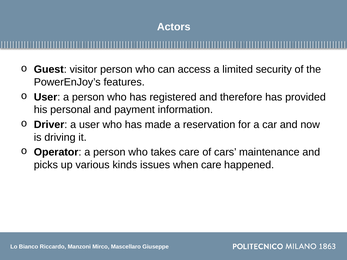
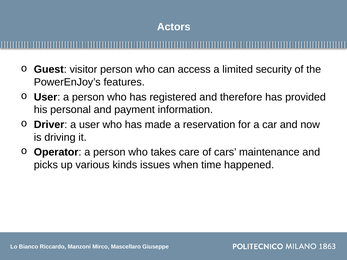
when care: care -> time
